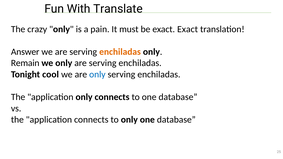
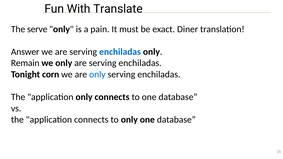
crazy: crazy -> serve
exact Exact: Exact -> Diner
enchiladas at (120, 52) colour: orange -> blue
cool: cool -> corn
